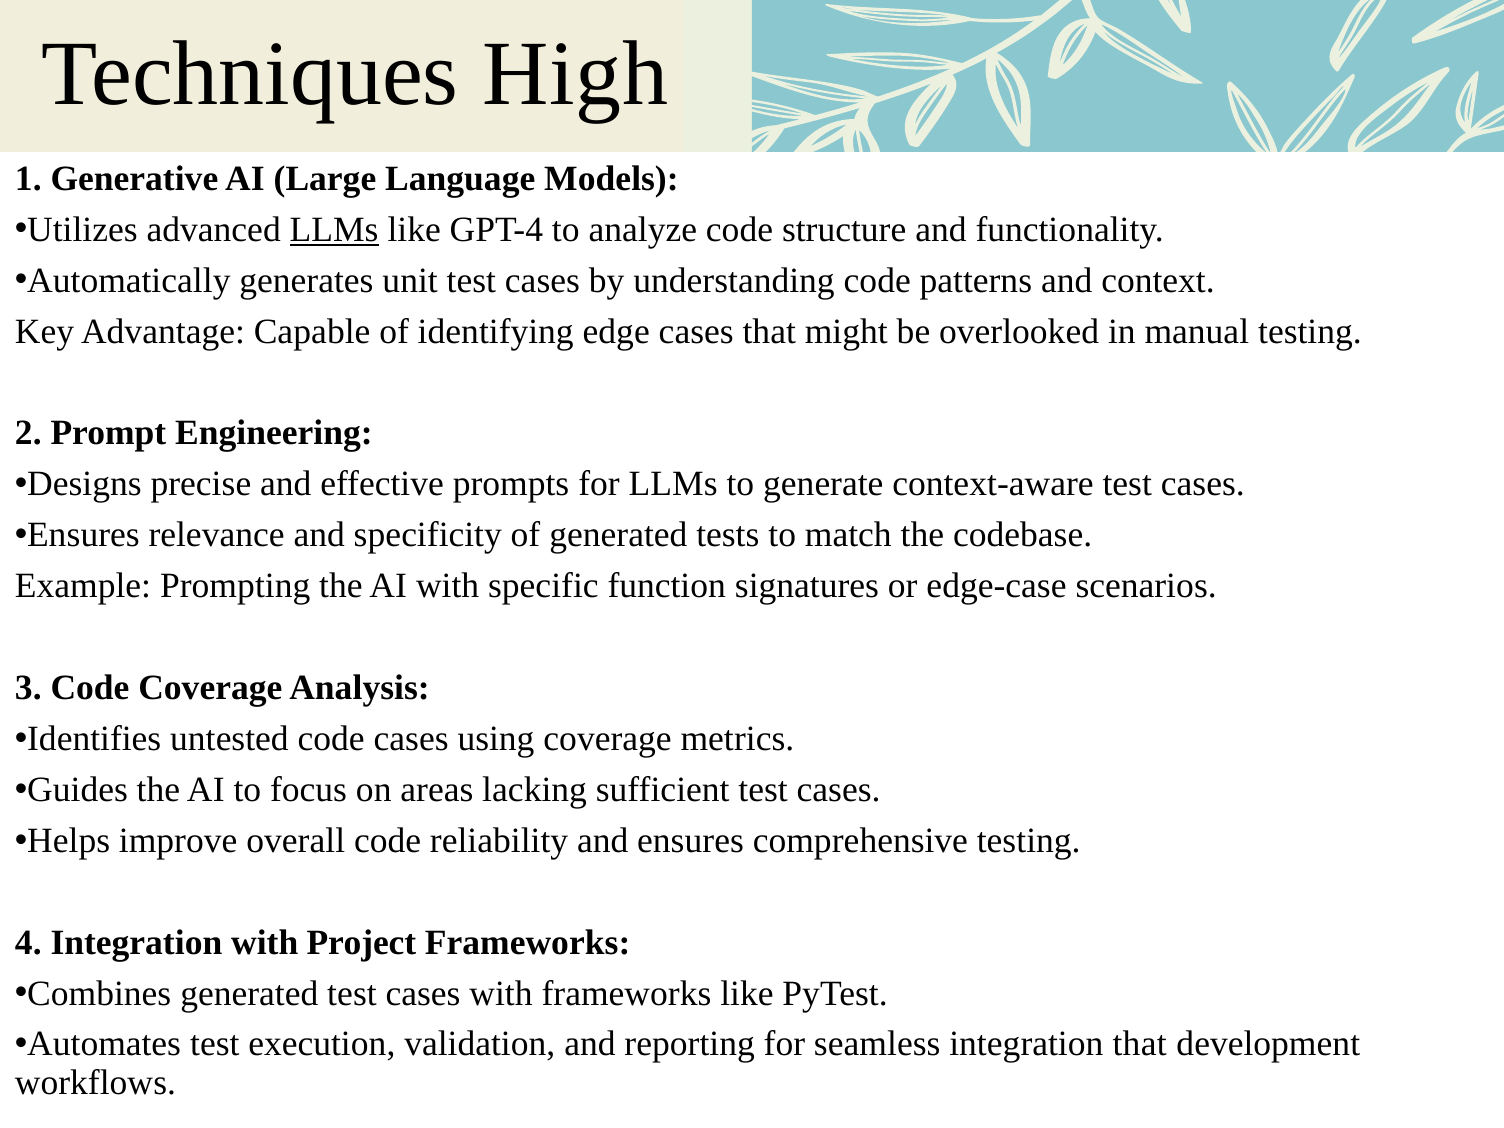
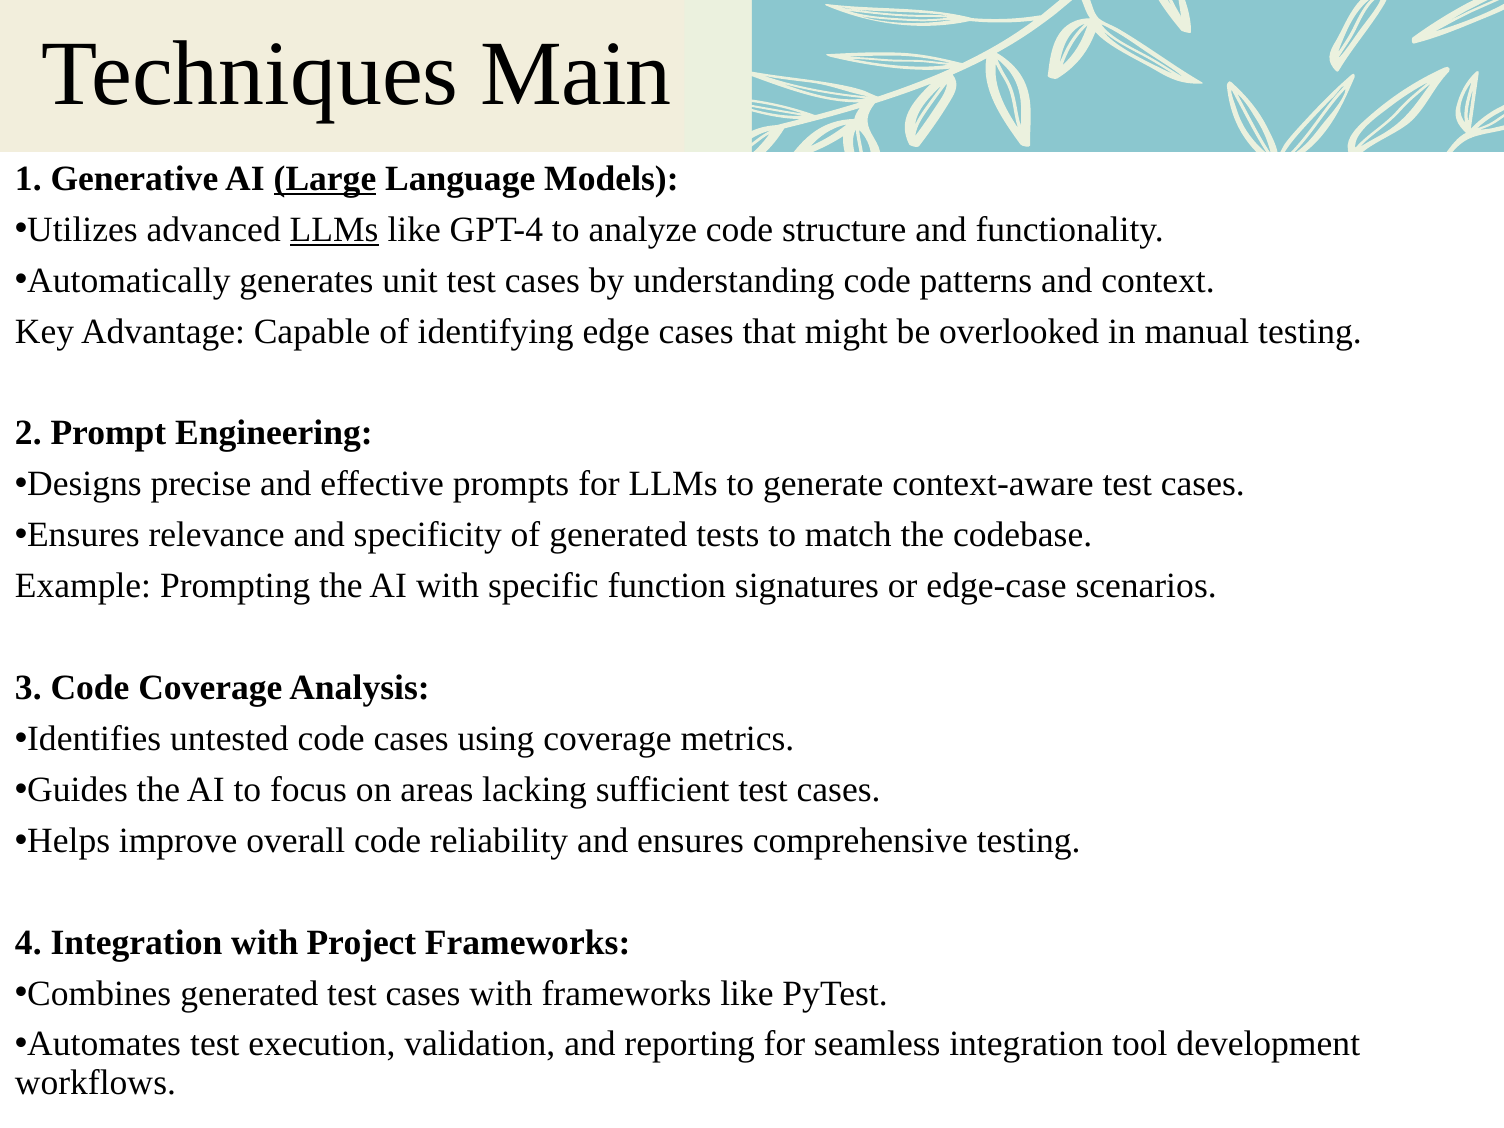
High: High -> Main
Large underline: none -> present
integration that: that -> tool
